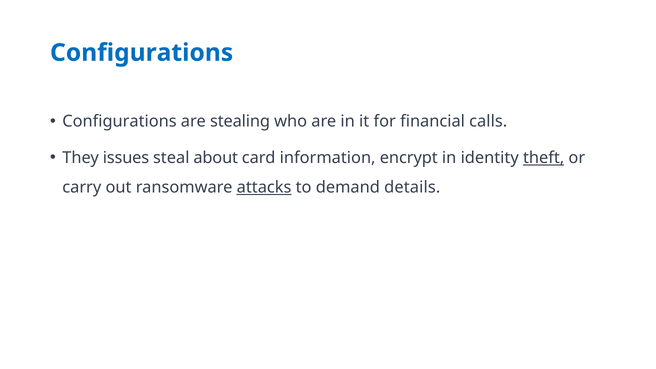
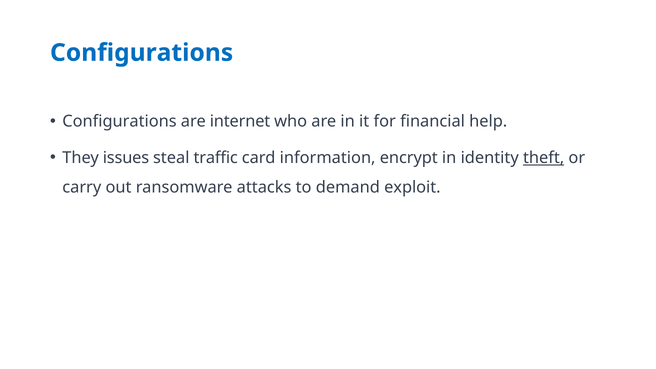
stealing: stealing -> internet
calls: calls -> help
about: about -> traffic
attacks underline: present -> none
details: details -> exploit
